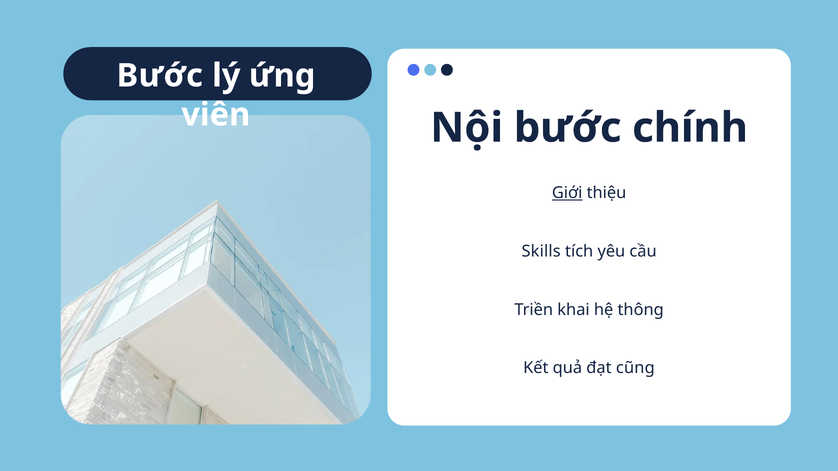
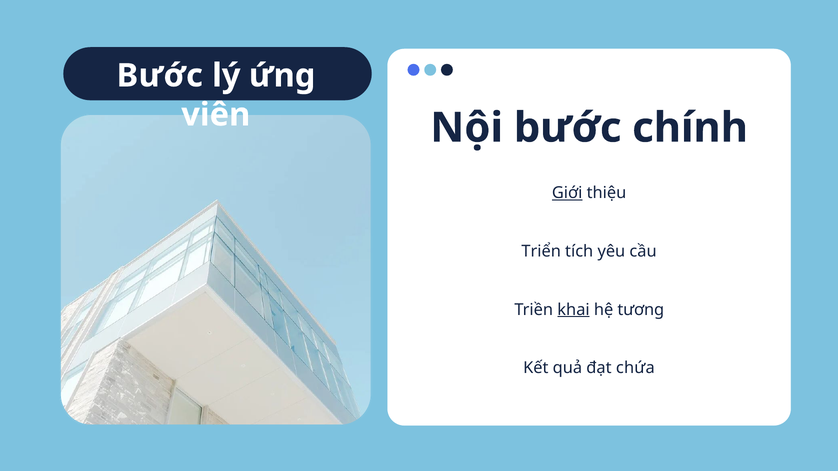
Skills: Skills -> Triển
khai underline: none -> present
thông: thông -> tương
cũng: cũng -> chứa
